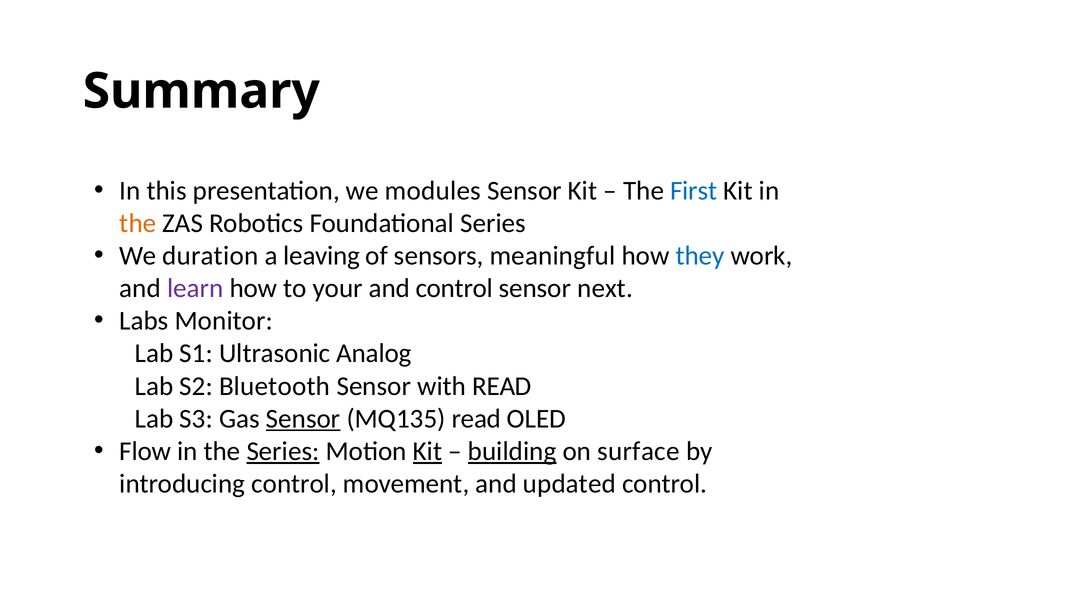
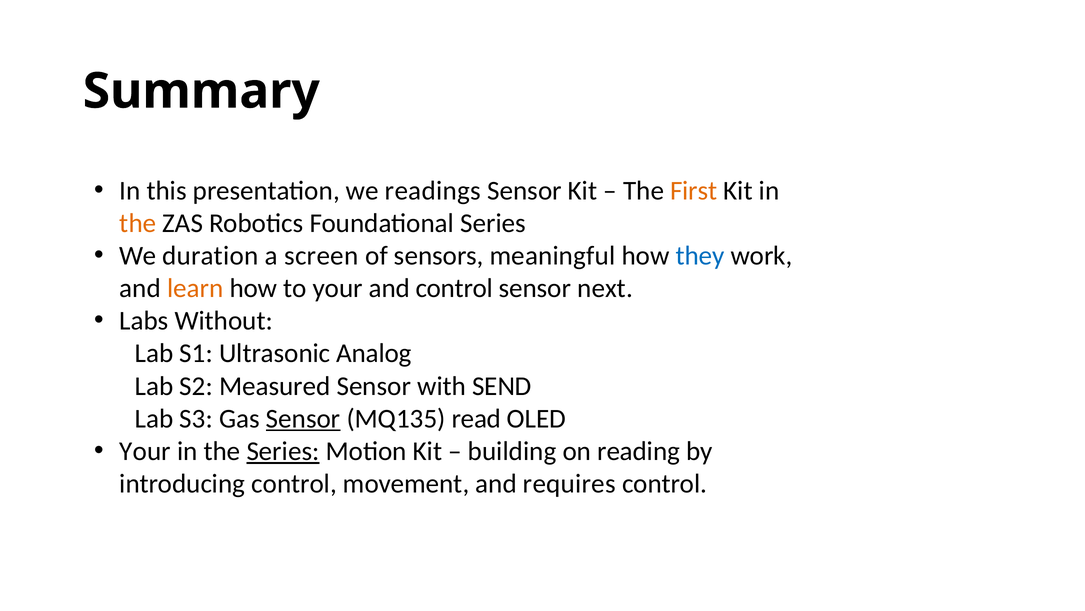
modules: modules -> readings
First colour: blue -> orange
leaving: leaving -> screen
learn colour: purple -> orange
Monitor: Monitor -> Without
Bluetooth: Bluetooth -> Measured
with READ: READ -> SEND
Flow at (145, 451): Flow -> Your
Kit at (428, 451) underline: present -> none
building underline: present -> none
surface: surface -> reading
updated: updated -> requires
